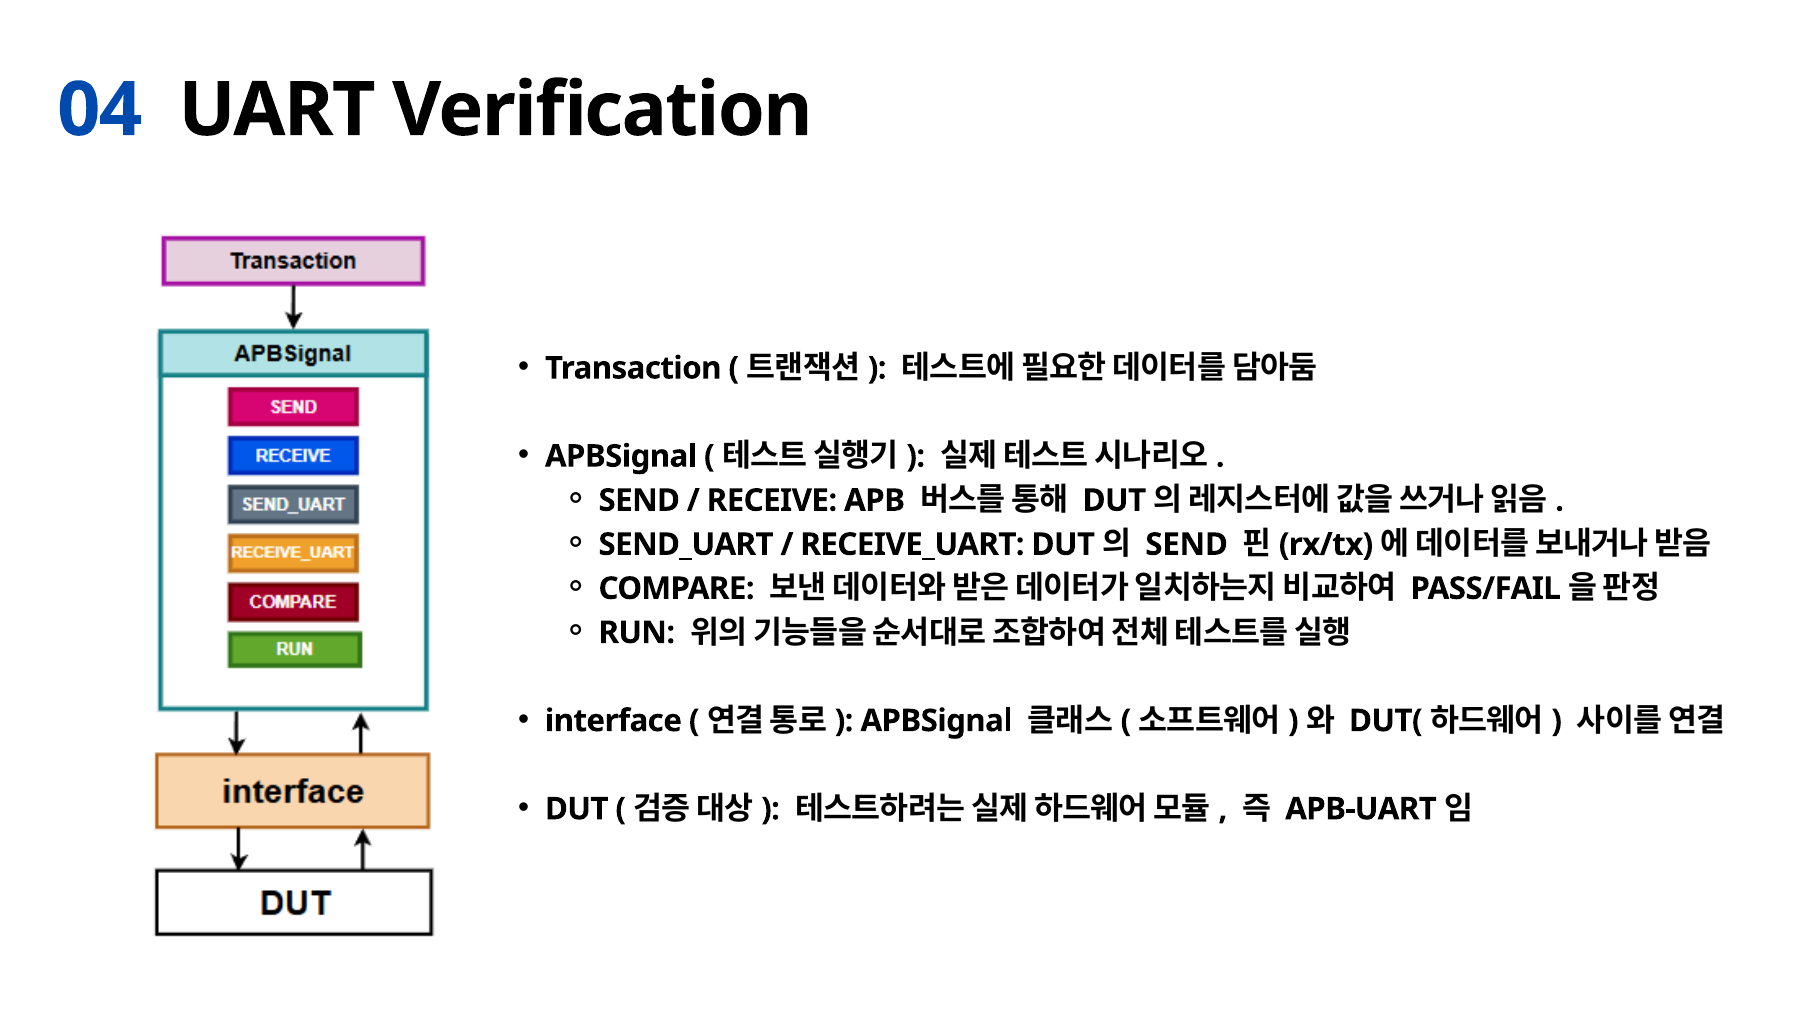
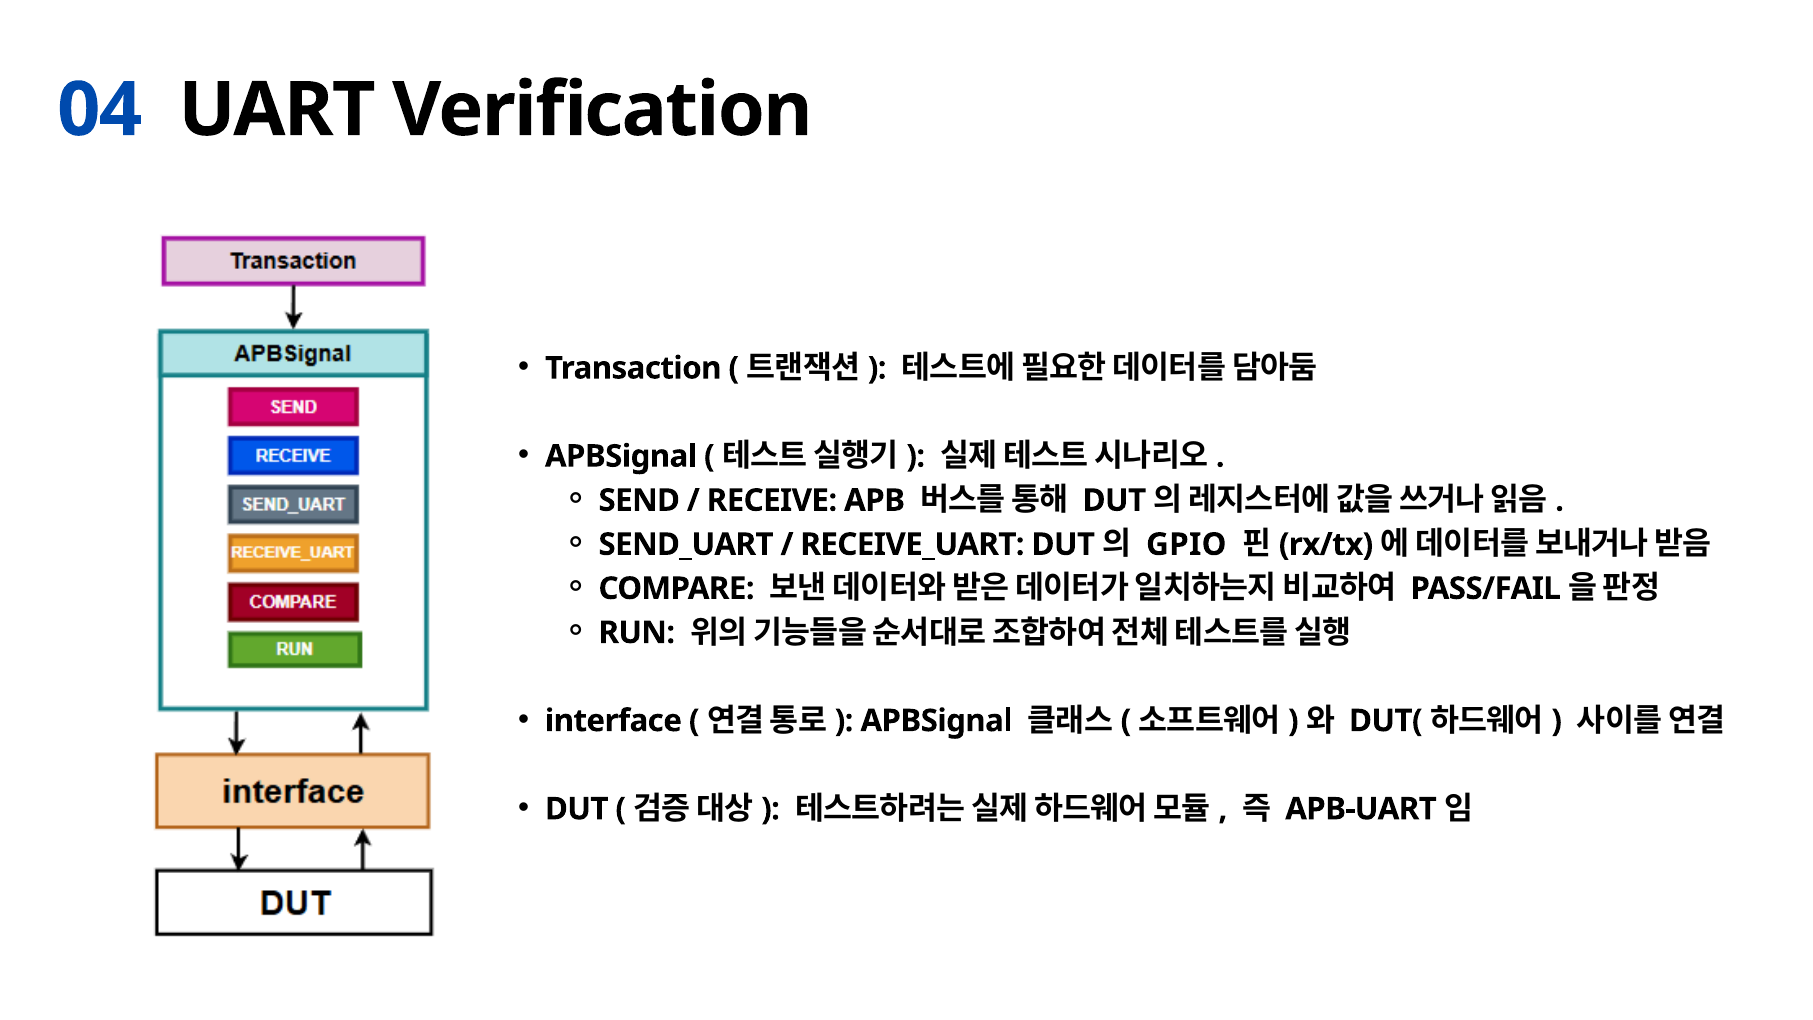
SEND at (1187, 544): SEND -> GPIO
